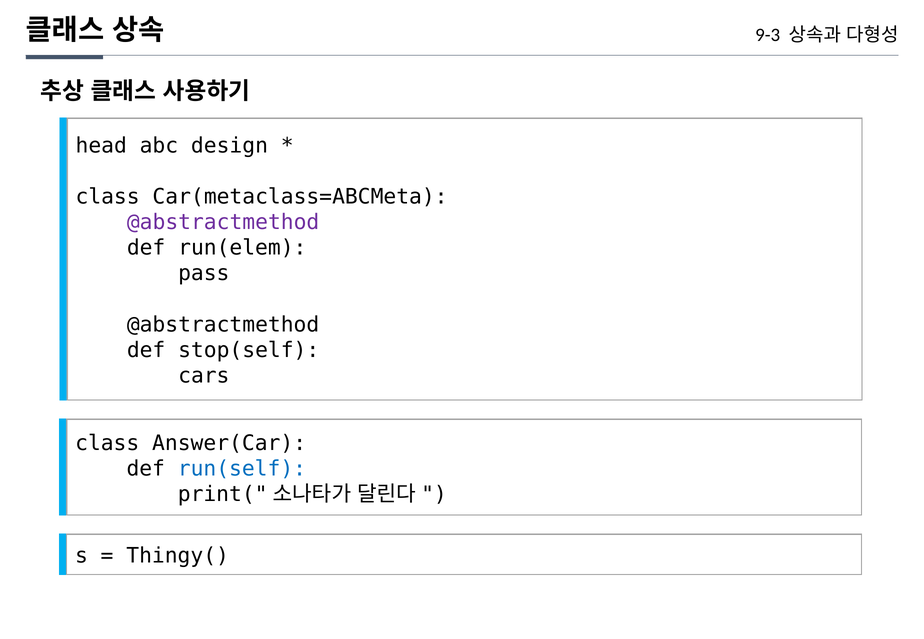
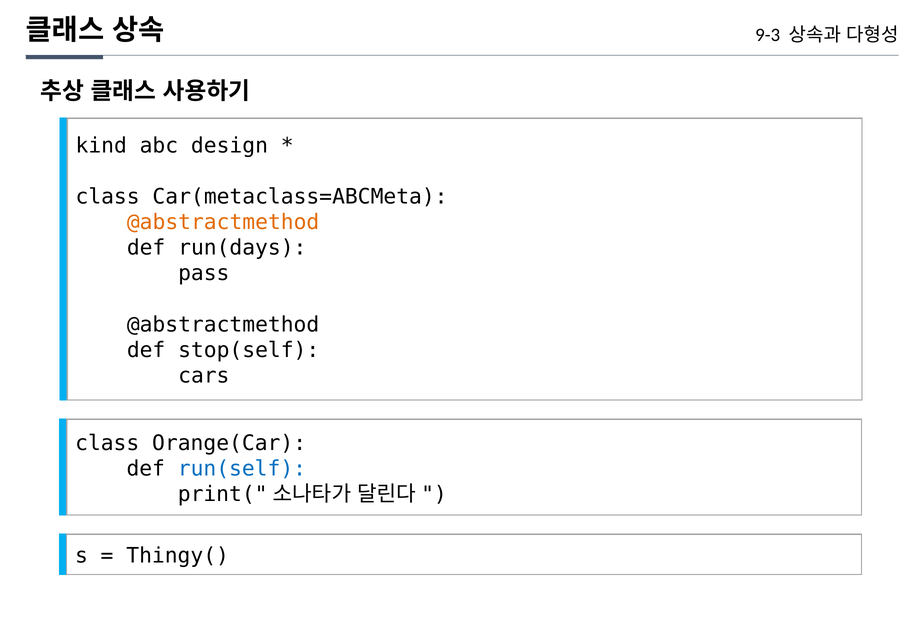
head: head -> kind
@abstractmethod at (223, 222) colour: purple -> orange
run(elem: run(elem -> run(days
Answer(Car: Answer(Car -> Orange(Car
